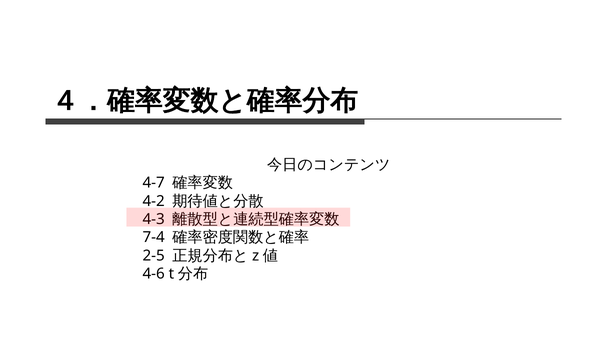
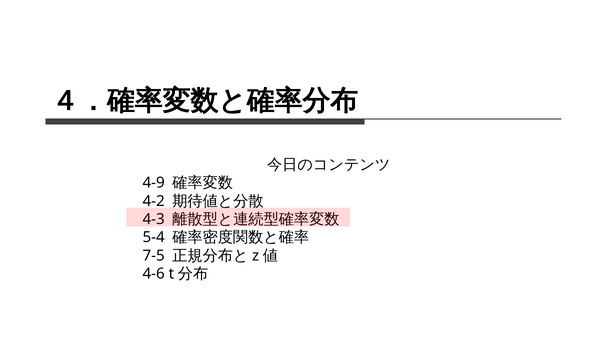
4-7: 4-7 -> 4-9
7-4: 7-4 -> 5-4
2-5: 2-5 -> 7-5
